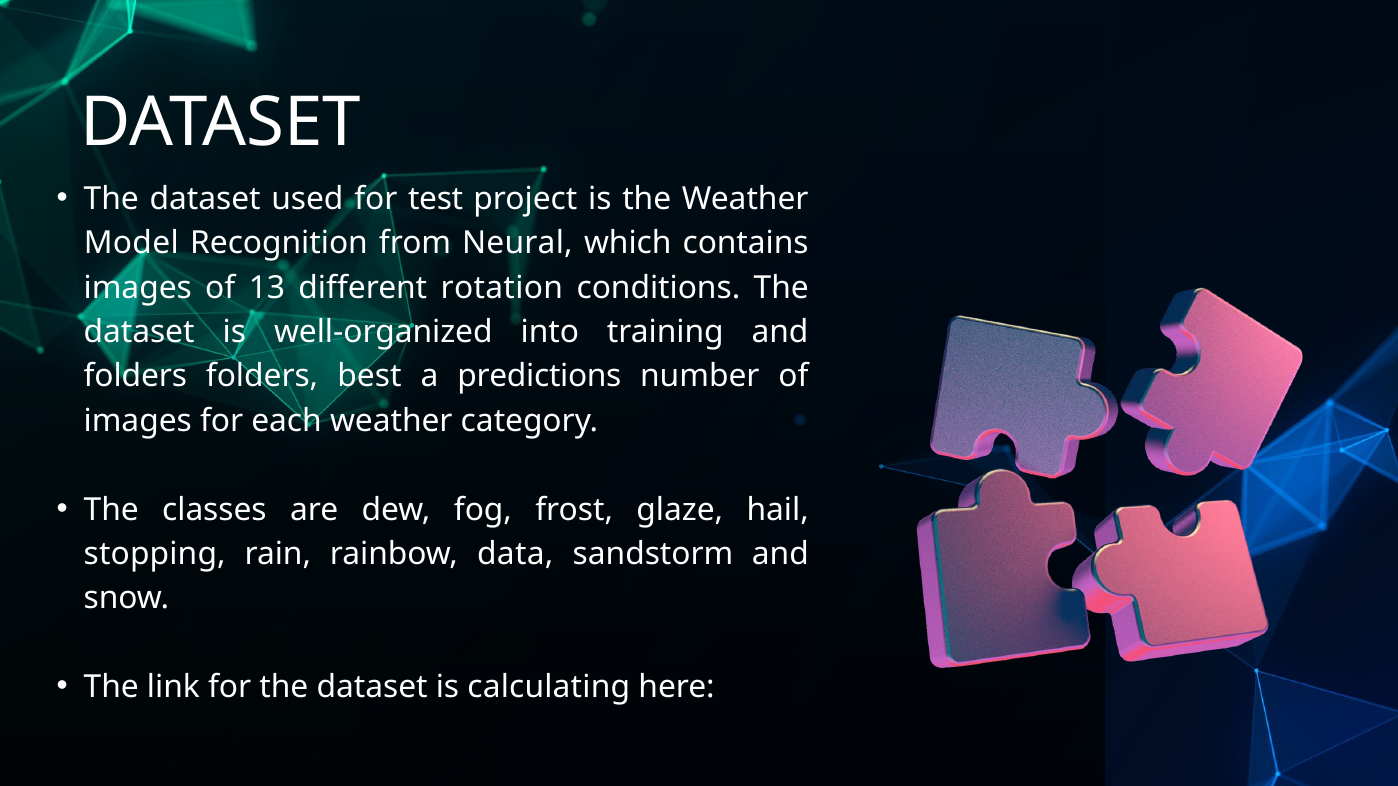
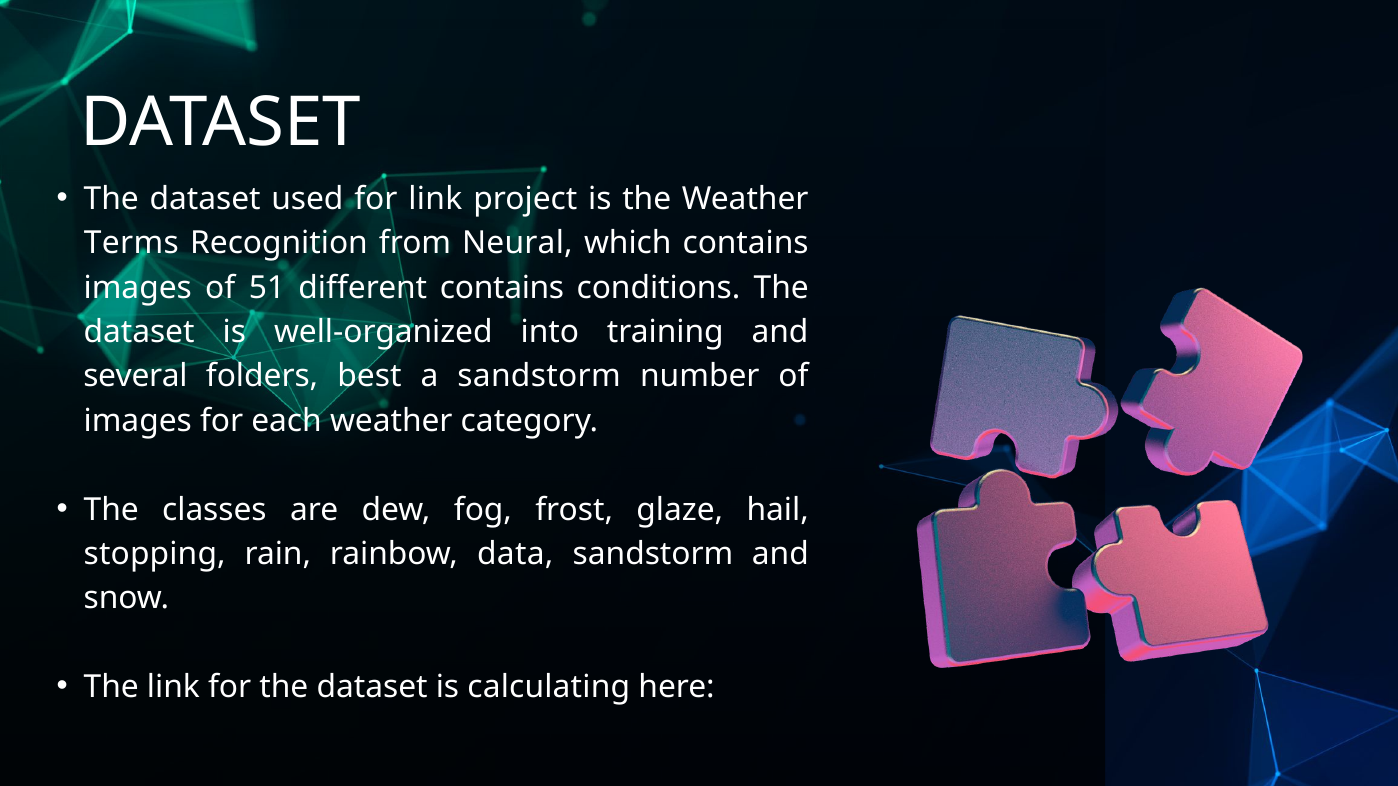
for test: test -> link
Model: Model -> Terms
13: 13 -> 51
different rotation: rotation -> contains
folders at (135, 377): folders -> several
a predictions: predictions -> sandstorm
